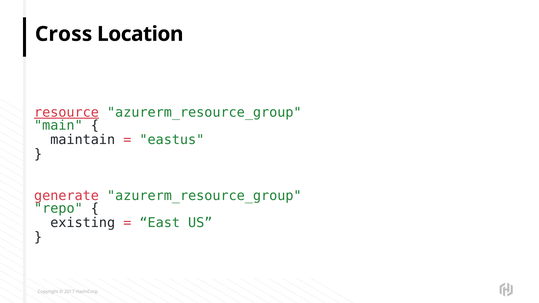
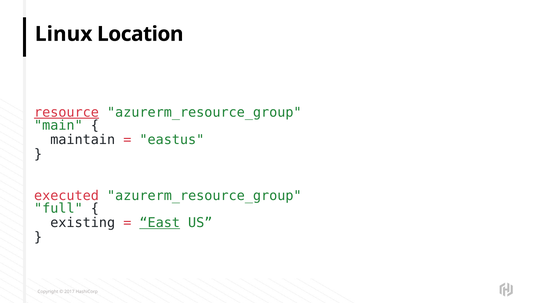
Cross: Cross -> Linux
generate: generate -> executed
repo: repo -> full
East underline: none -> present
